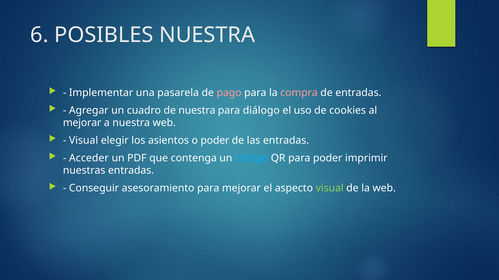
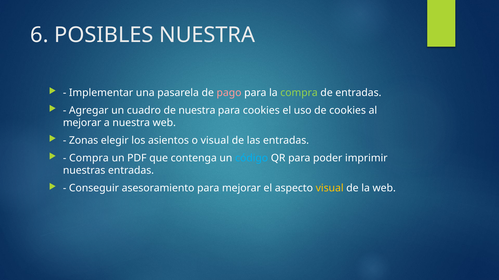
compra at (299, 93) colour: pink -> light green
para diálogo: diálogo -> cookies
Visual at (84, 141): Visual -> Zonas
o poder: poder -> visual
Acceder at (89, 158): Acceder -> Compra
visual at (330, 189) colour: light green -> yellow
